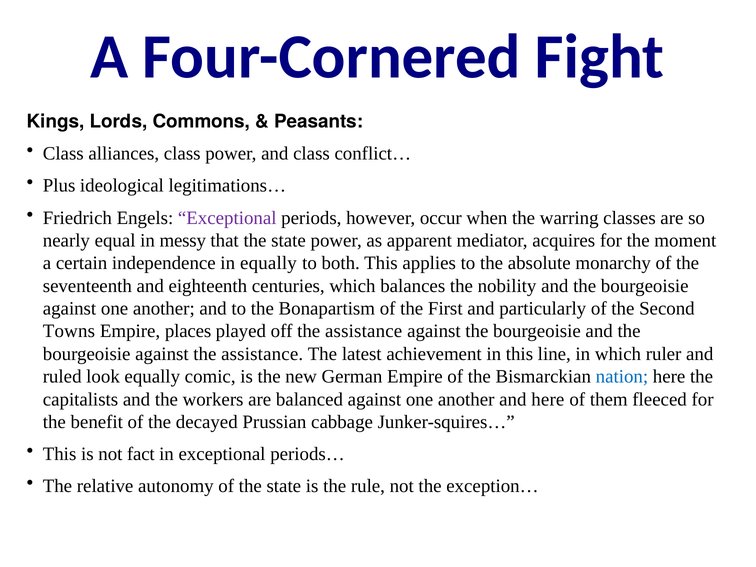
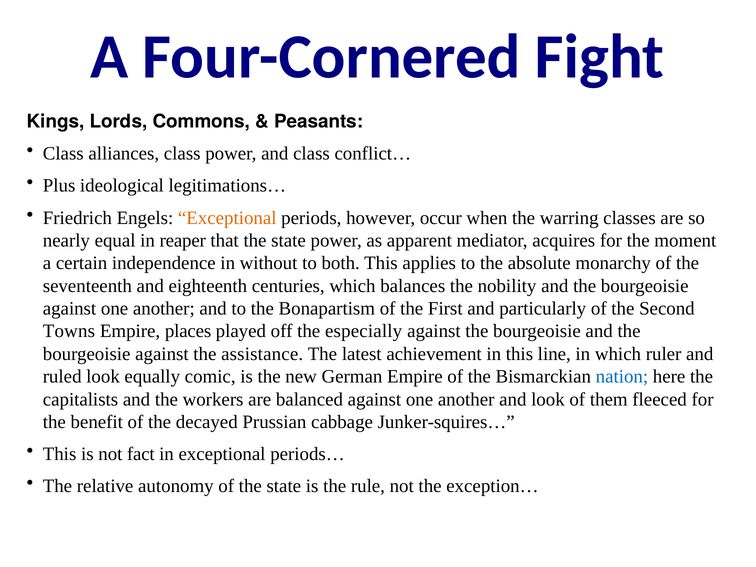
Exceptional at (227, 218) colour: purple -> orange
messy: messy -> reaper
in equally: equally -> without
off the assistance: assistance -> especially
and here: here -> look
